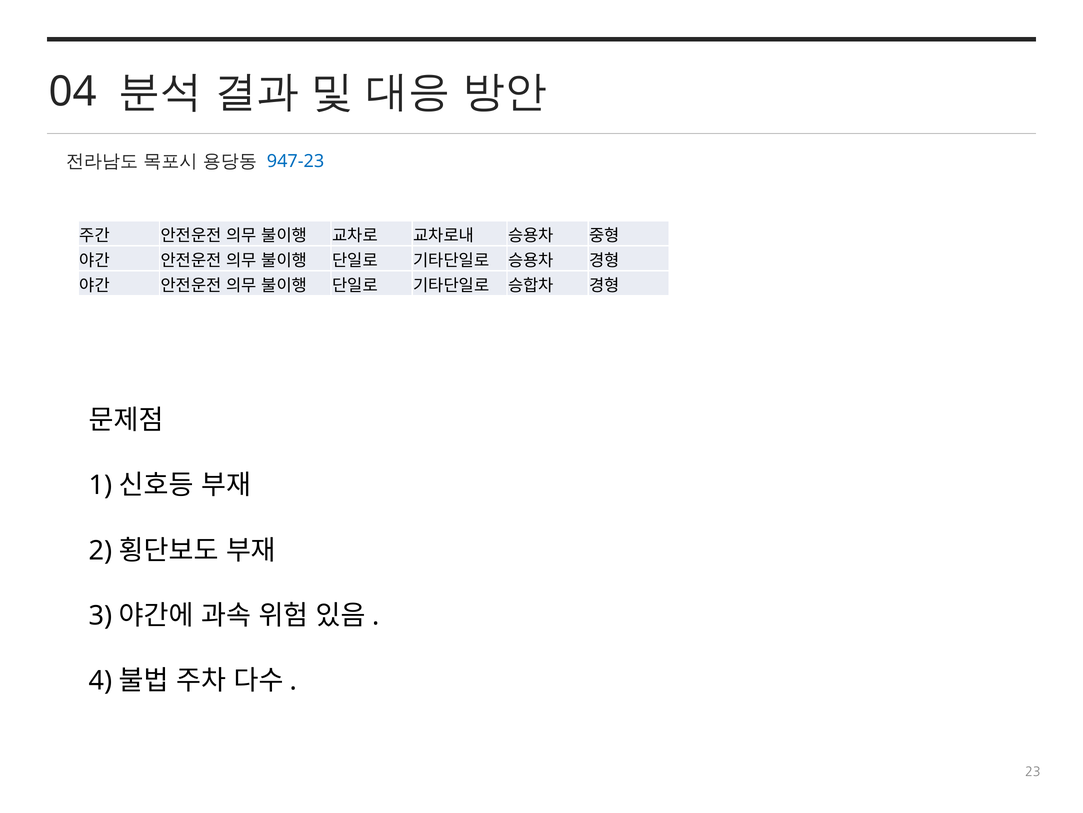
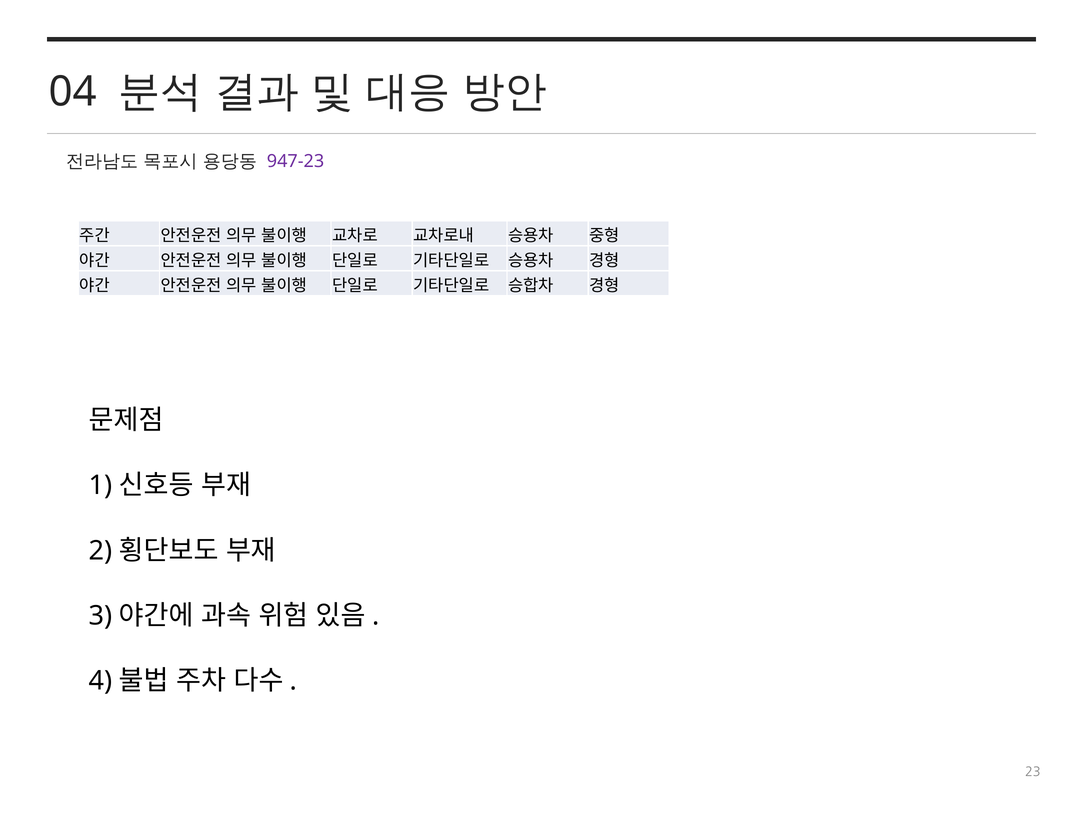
947-23 colour: blue -> purple
